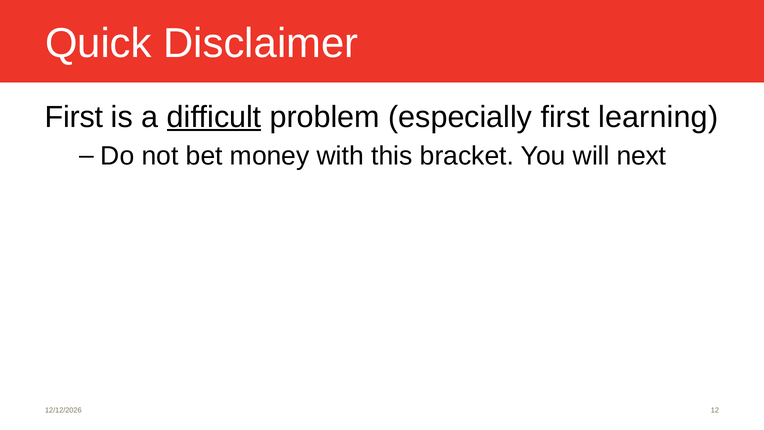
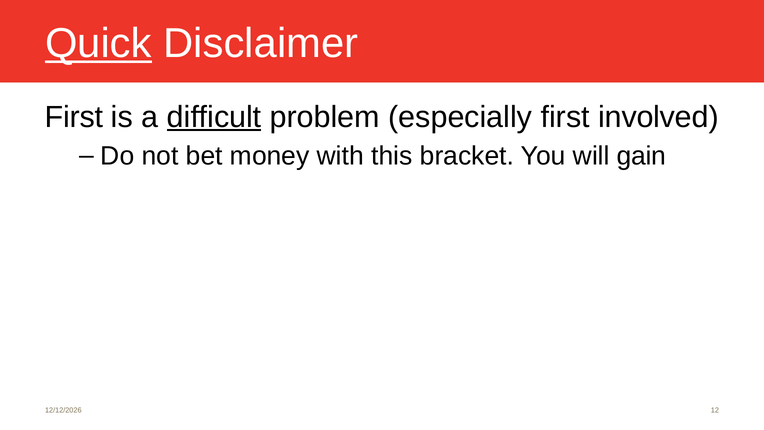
Quick underline: none -> present
learning: learning -> involved
next: next -> gain
